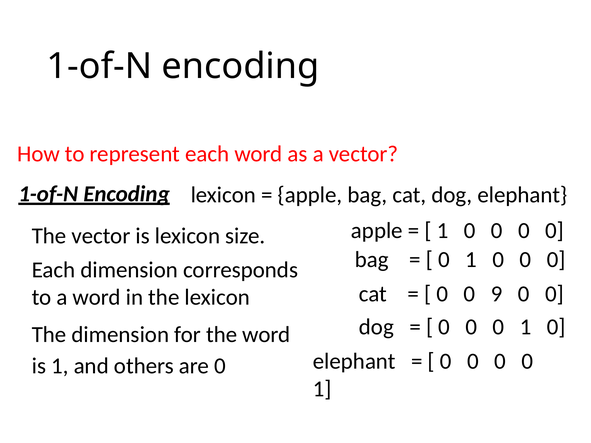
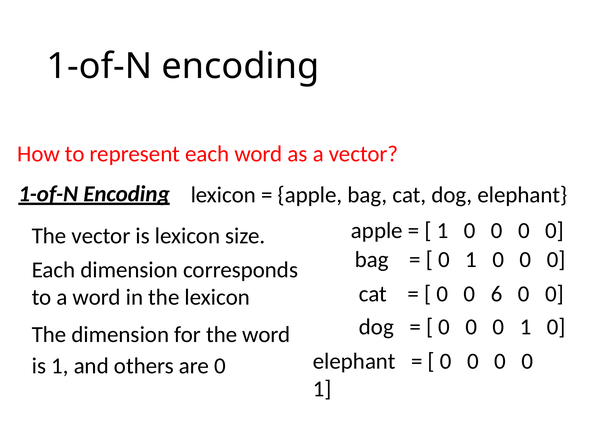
9: 9 -> 6
